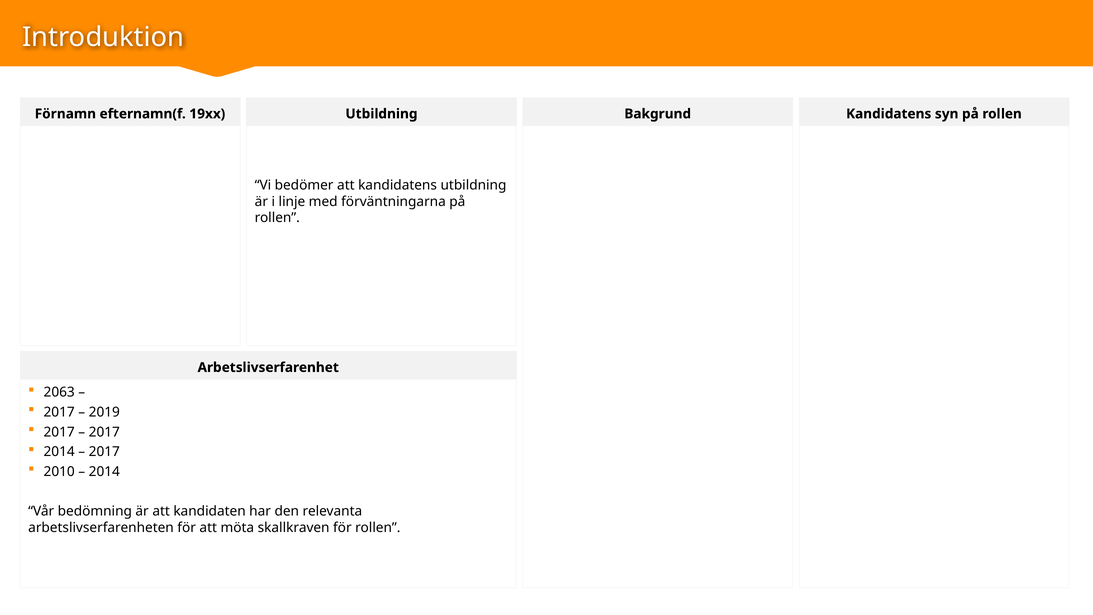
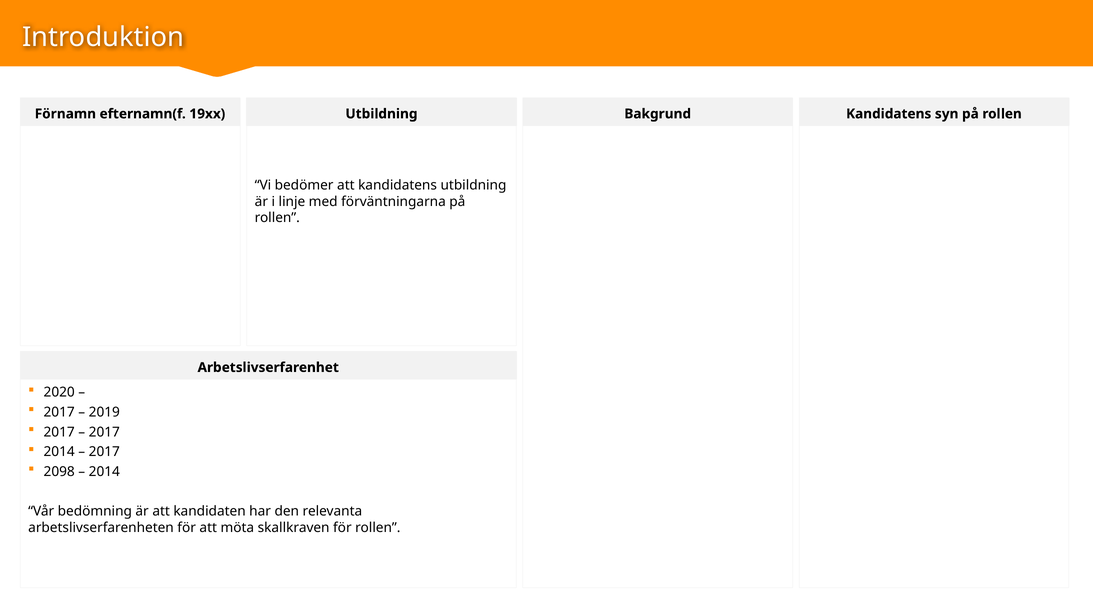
2063: 2063 -> 2020
2010: 2010 -> 2098
